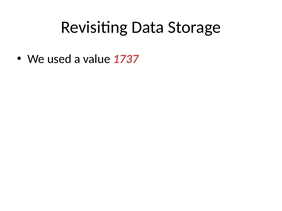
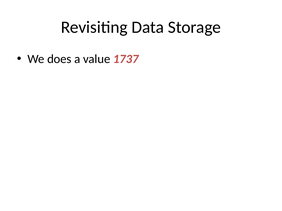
used: used -> does
